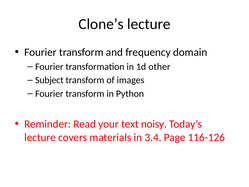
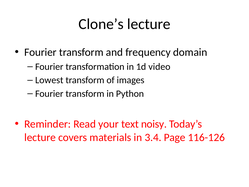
other: other -> video
Subject: Subject -> Lowest
